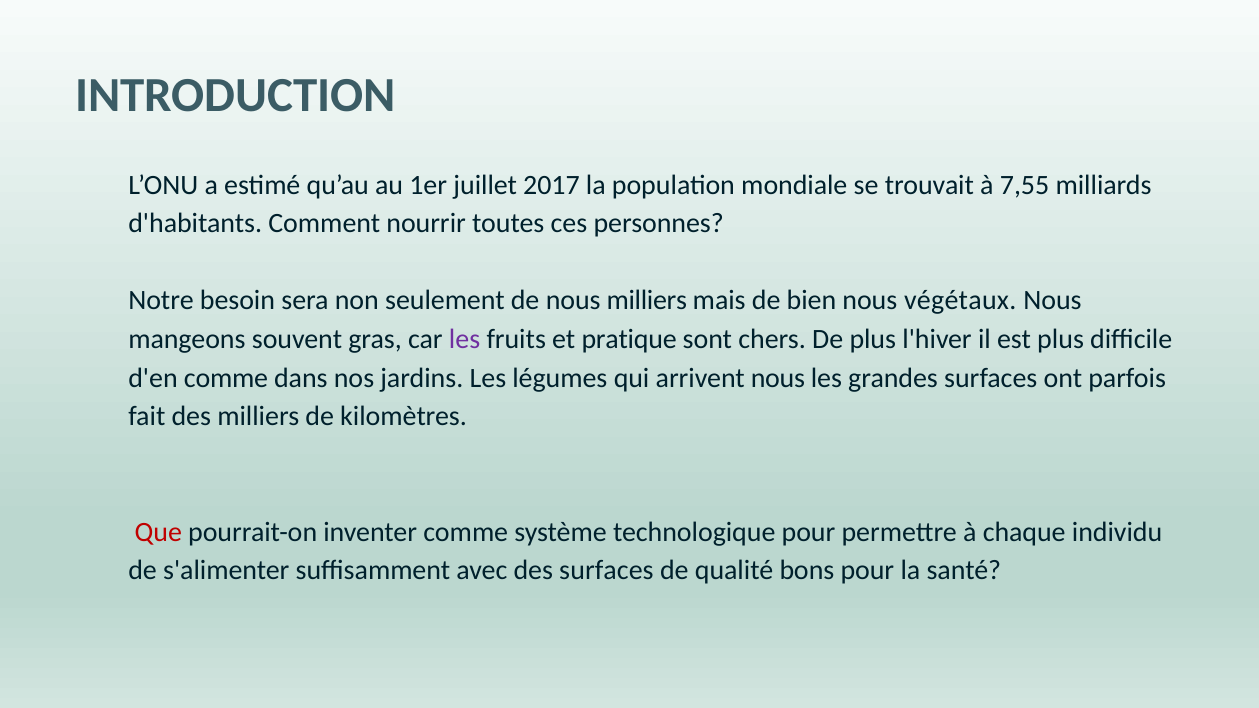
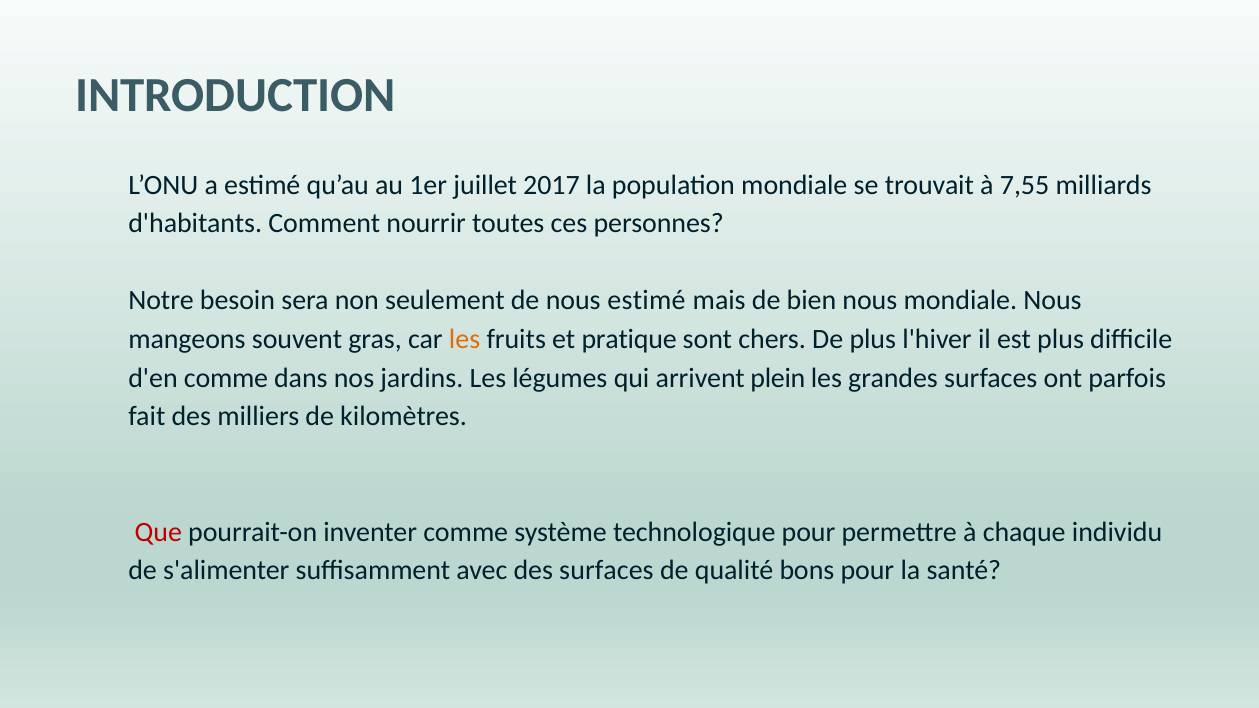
nous milliers: milliers -> estimé
nous végétaux: végétaux -> mondiale
les at (465, 339) colour: purple -> orange
arrivent nous: nous -> plein
